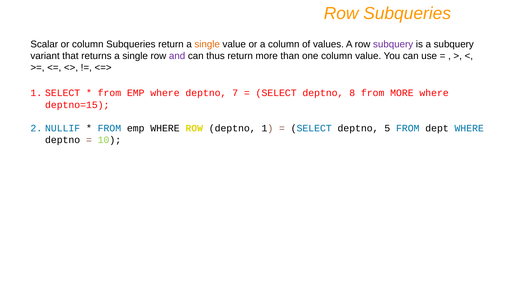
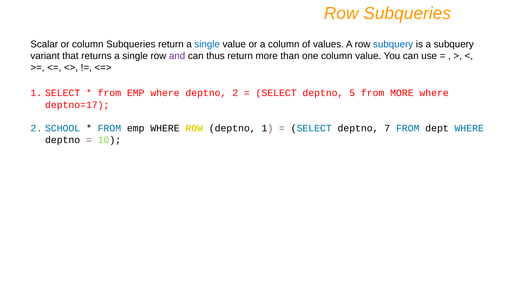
single at (207, 44) colour: orange -> blue
subquery at (393, 44) colour: purple -> blue
deptno 7: 7 -> 2
8: 8 -> 5
deptno=15: deptno=15 -> deptno=17
NULLIF: NULLIF -> SCHOOL
5: 5 -> 7
